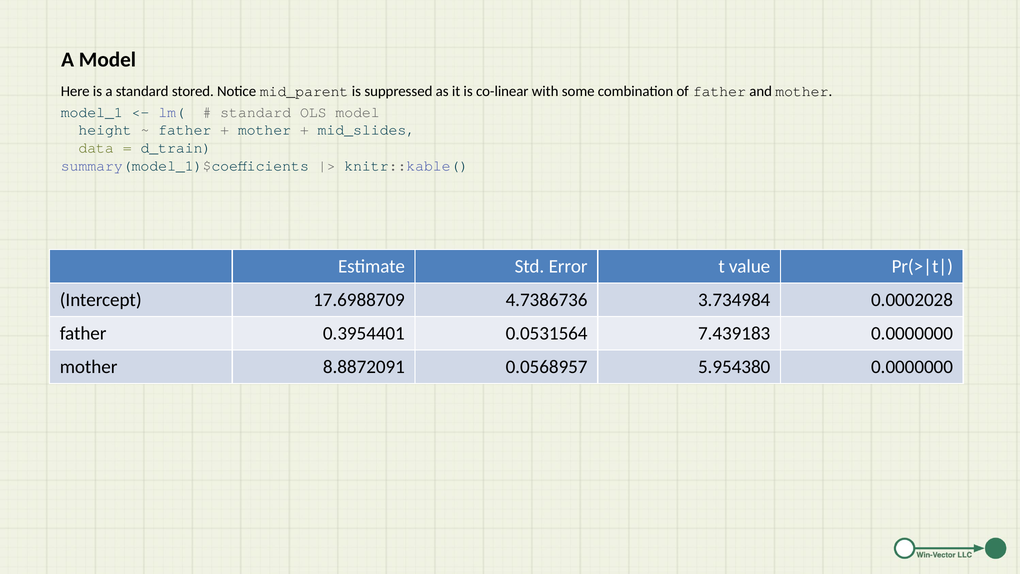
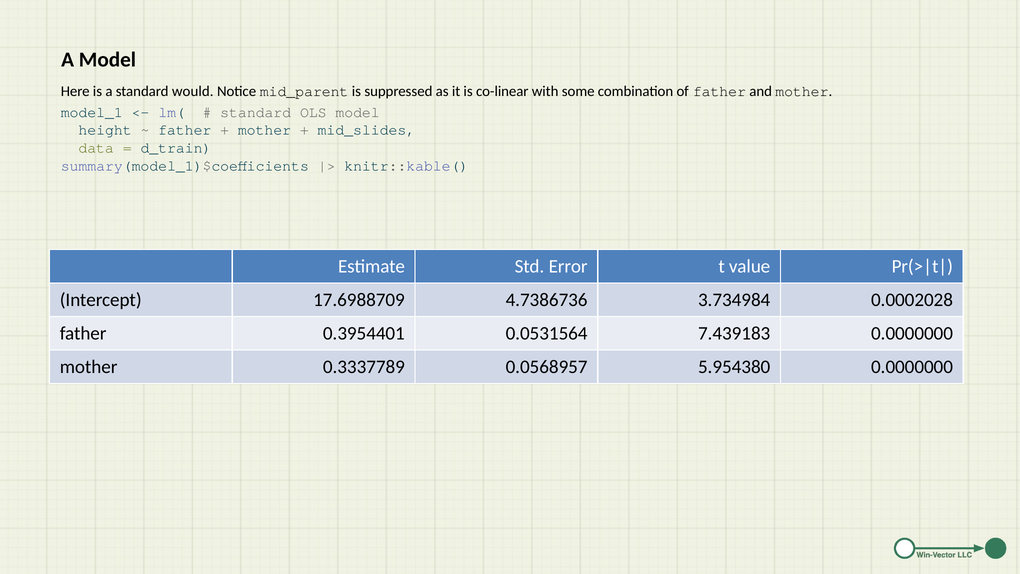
stored: stored -> would
8.8872091: 8.8872091 -> 0.3337789
